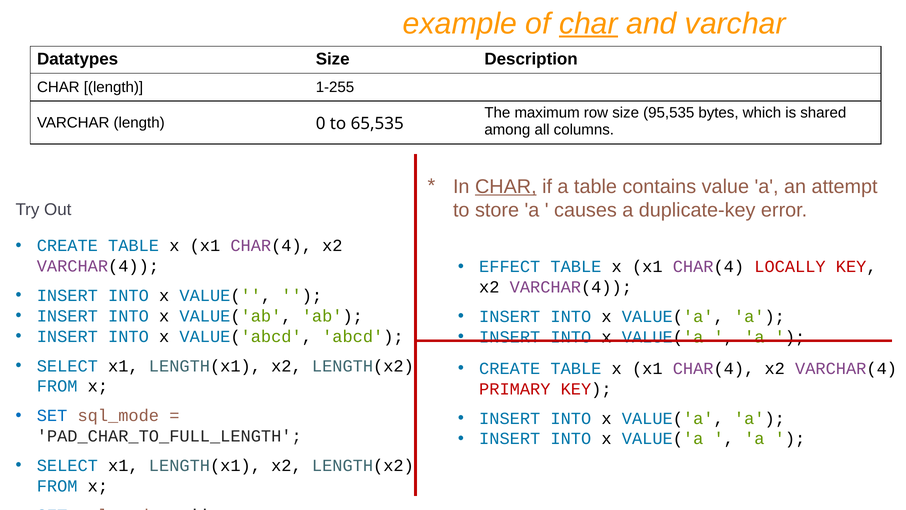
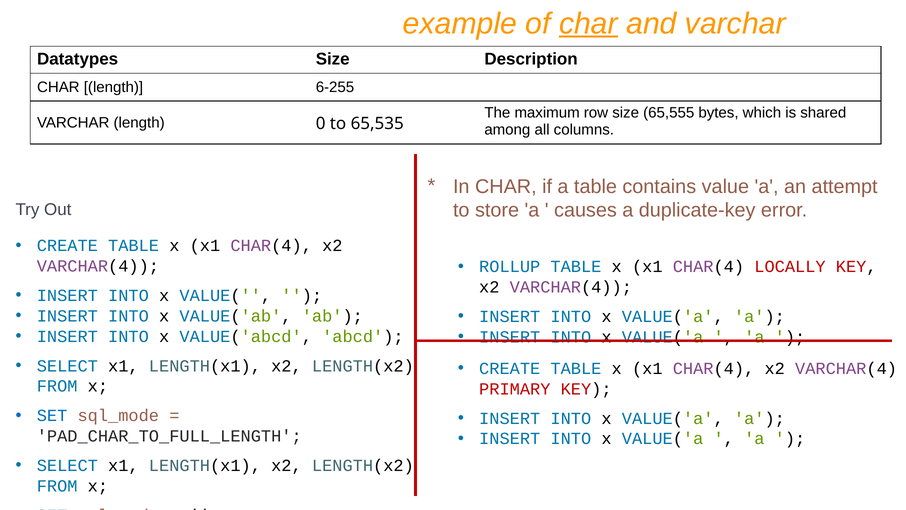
1-255: 1-255 -> 6-255
95,535: 95,535 -> 65,555
CHAR at (506, 186) underline: present -> none
EFFECT: EFFECT -> ROLLUP
